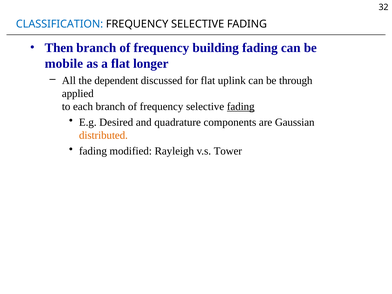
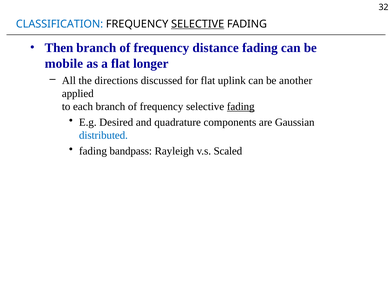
SELECTIVE at (198, 24) underline: none -> present
building: building -> distance
dependent: dependent -> directions
through: through -> another
distributed colour: orange -> blue
modified: modified -> bandpass
Tower: Tower -> Scaled
